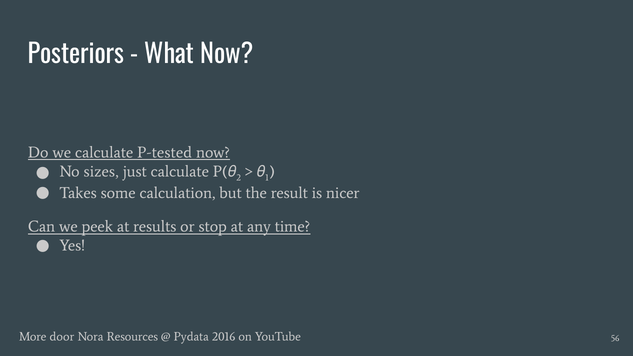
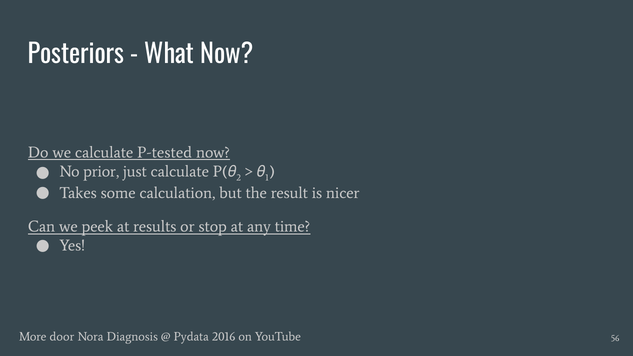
sizes: sizes -> prior
Resources: Resources -> Diagnosis
